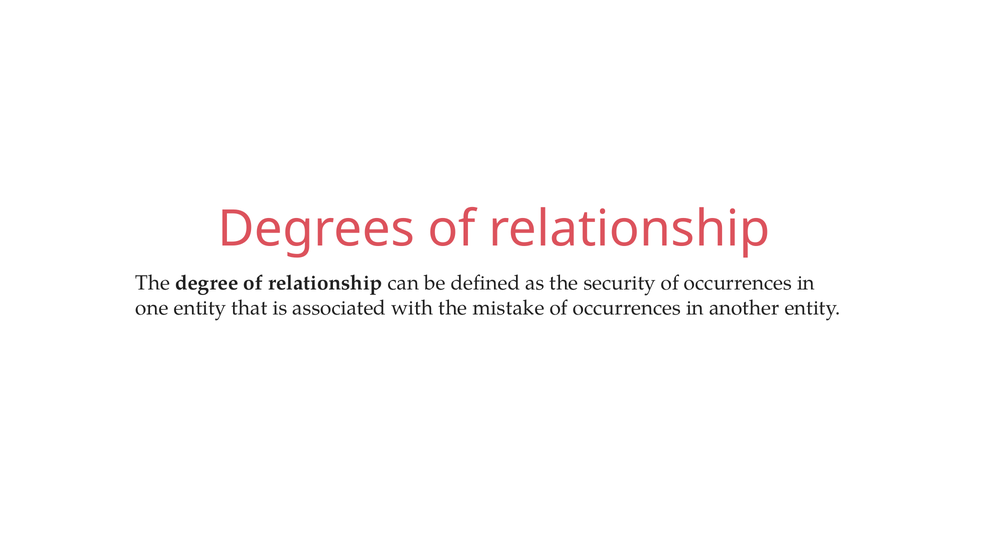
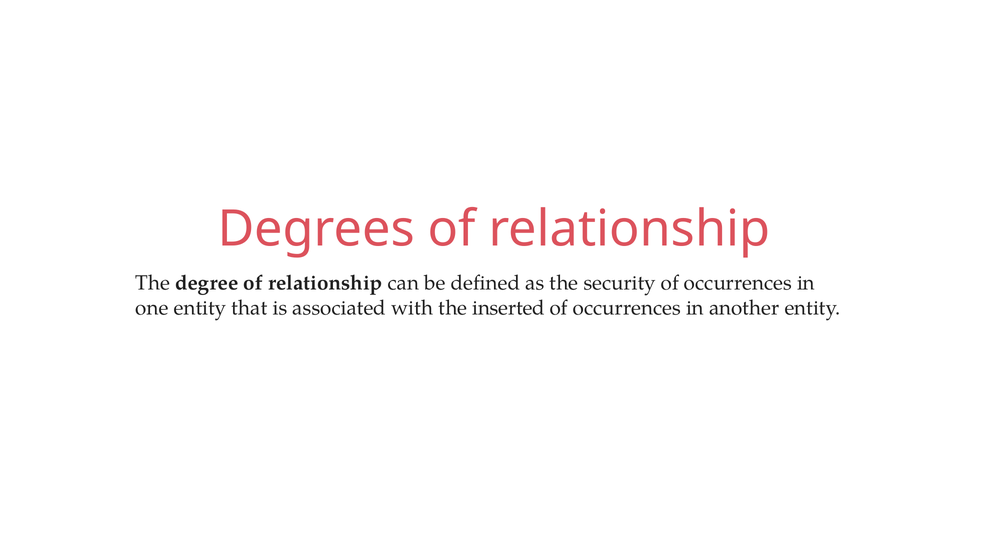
mistake: mistake -> inserted
